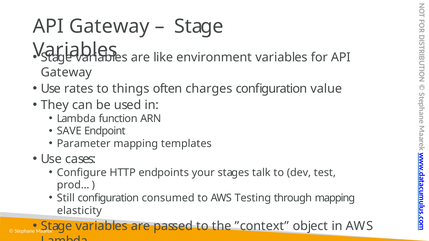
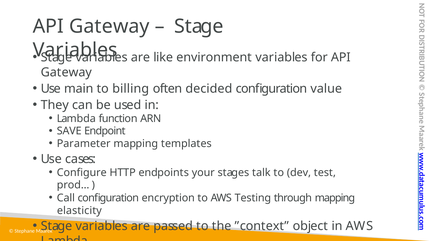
rates: rates -> main
things: things -> billing
charges: charges -> decided
Still: Still -> Call
consumed: consumed -> encryption
